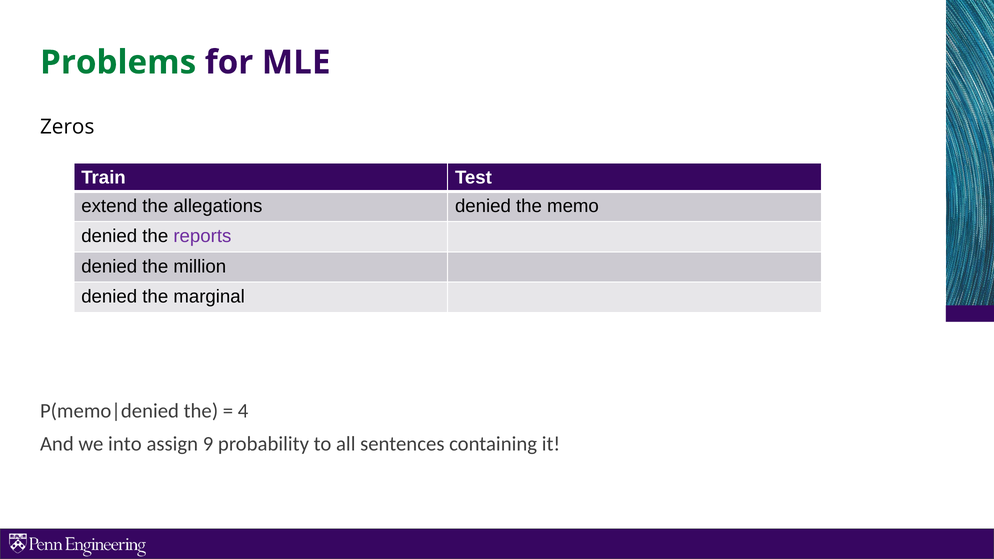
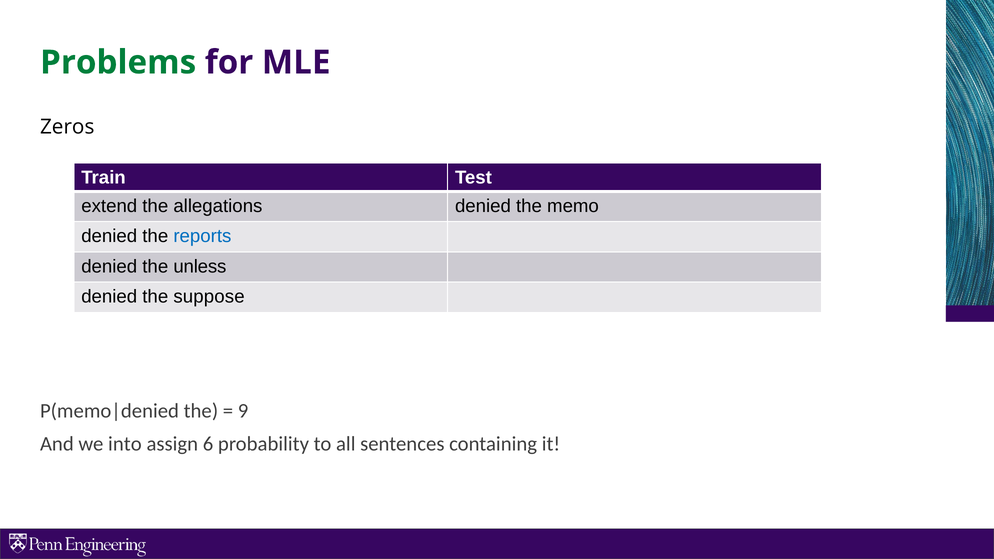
reports colour: purple -> blue
million: million -> unless
marginal: marginal -> suppose
4: 4 -> 9
9: 9 -> 6
